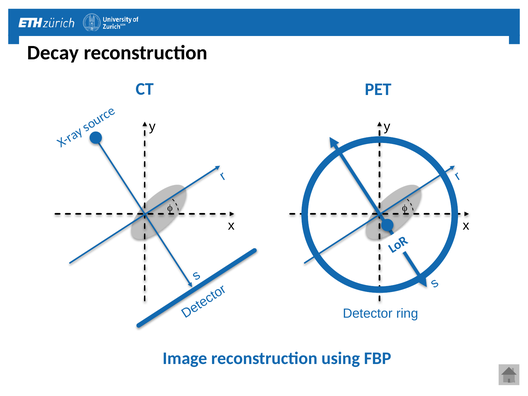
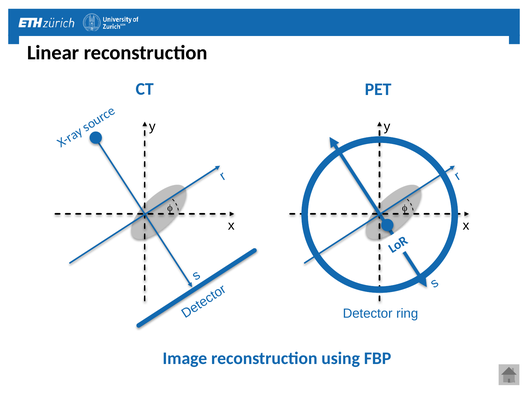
Decay: Decay -> Linear
